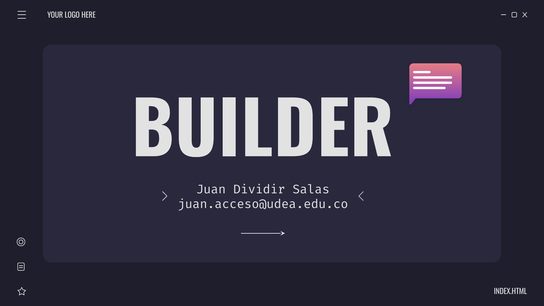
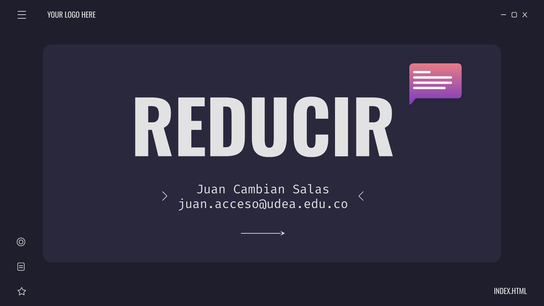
BUILDER: BUILDER -> REDUCIR
Dividir: Dividir -> Cambian
